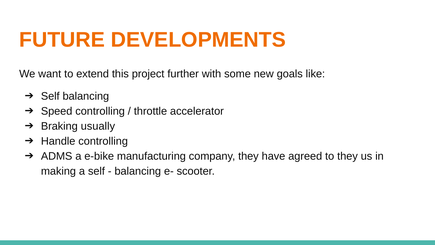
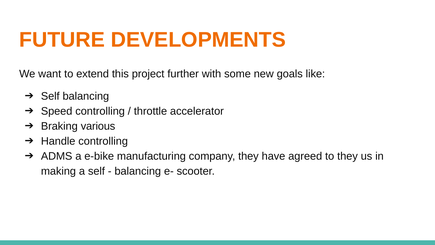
usually: usually -> various
